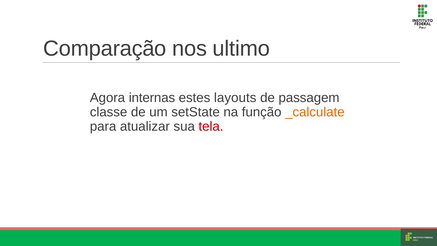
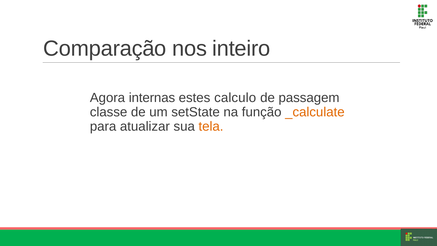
ultimo: ultimo -> inteiro
layouts: layouts -> calculo
tela colour: red -> orange
